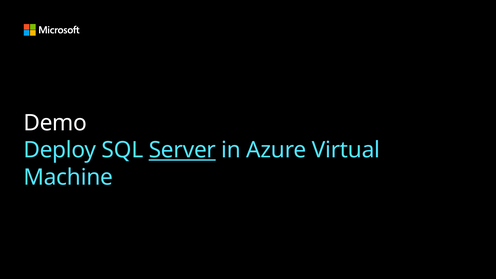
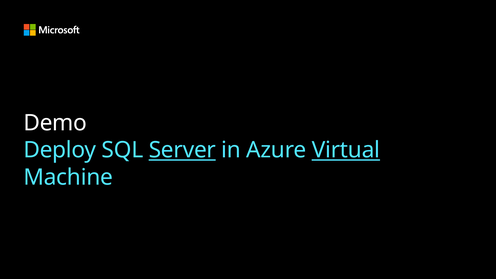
Virtual underline: none -> present
